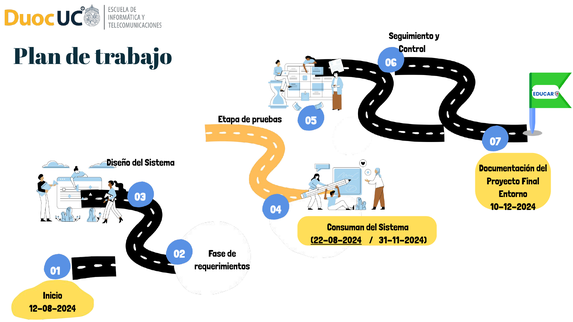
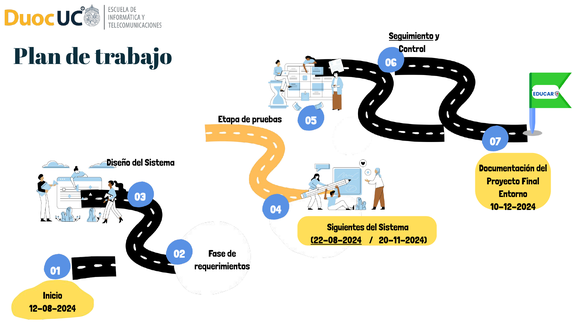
Seguimiento underline: none -> present
Consuman: Consuman -> Siguientes
31-11-2024: 31-11-2024 -> 20-11-2024
